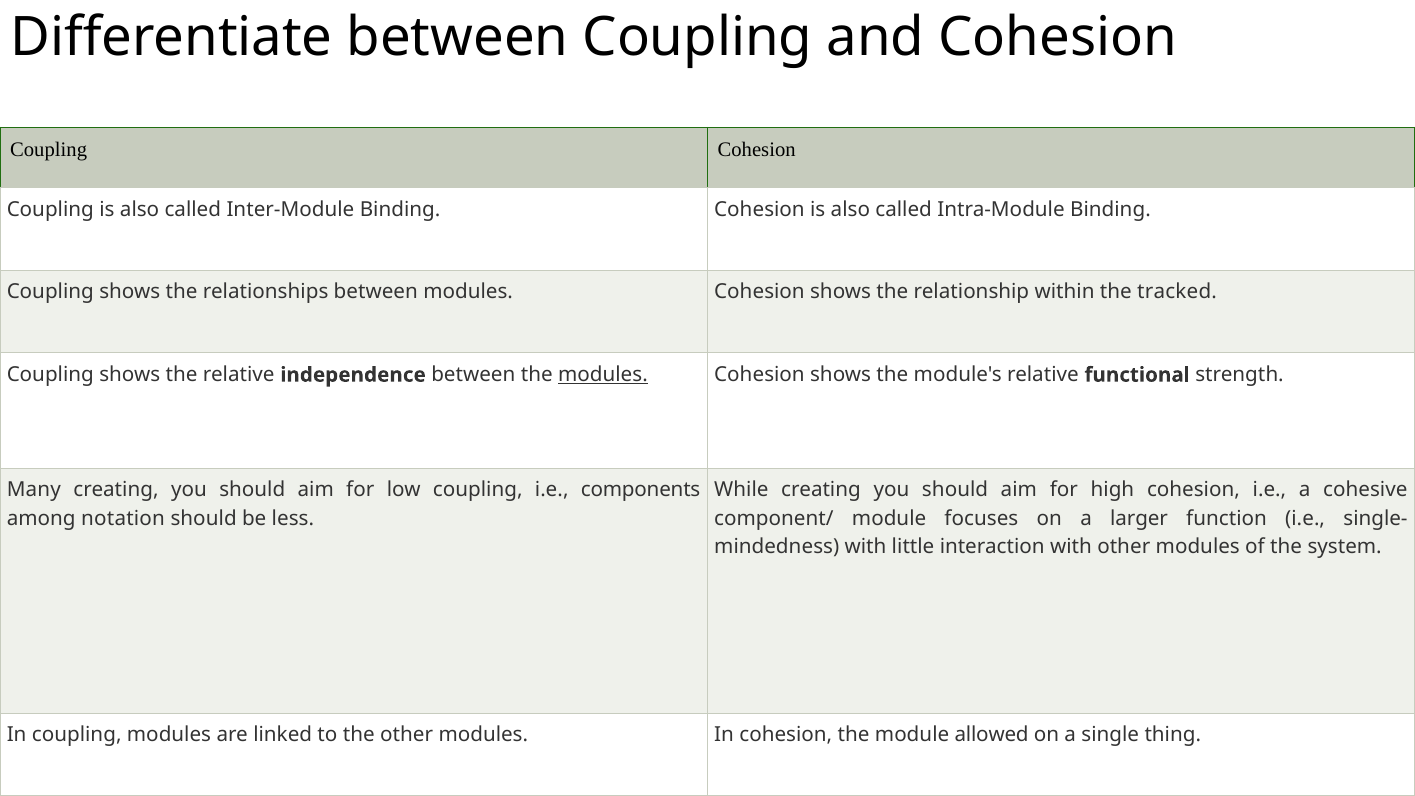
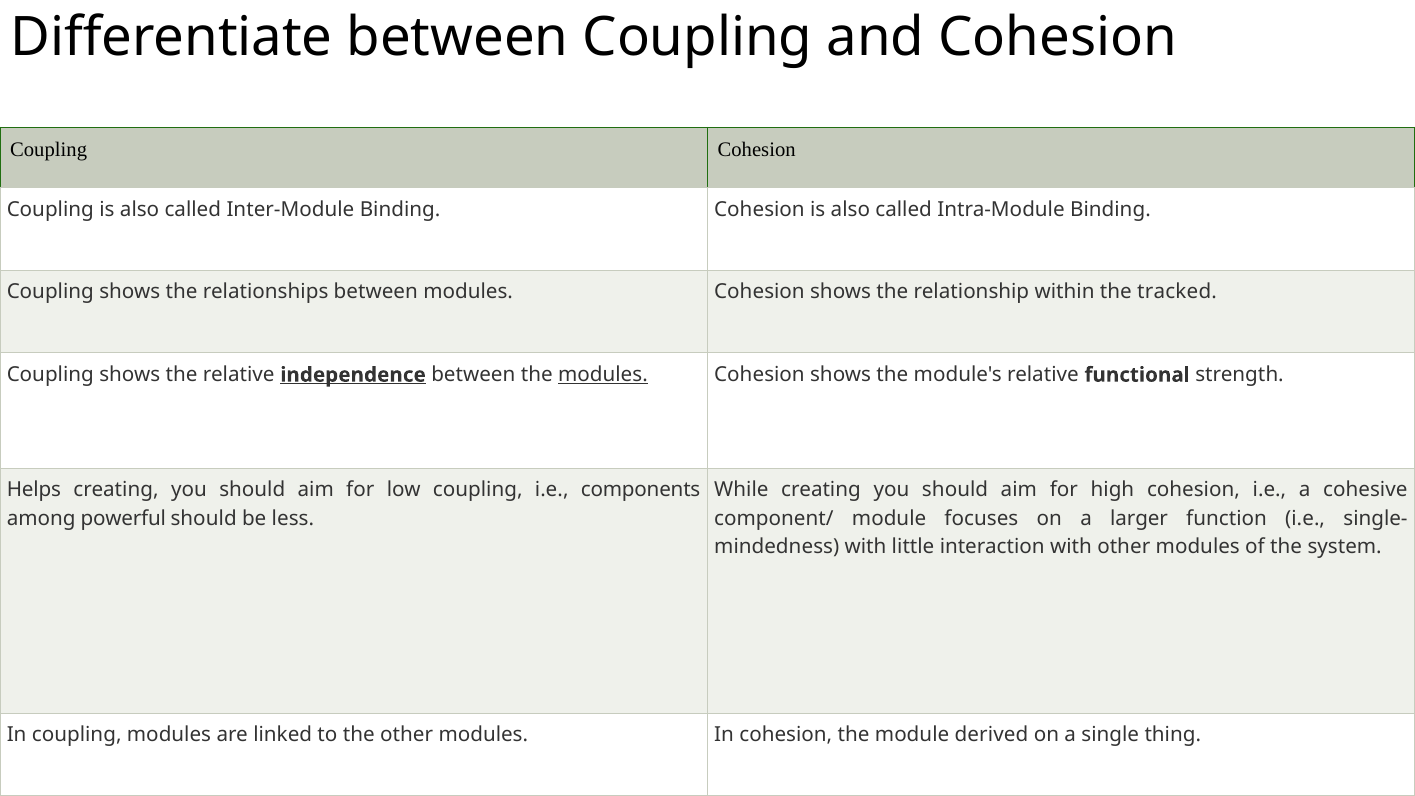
independence underline: none -> present
Many: Many -> Helps
notation: notation -> powerful
allowed: allowed -> derived
